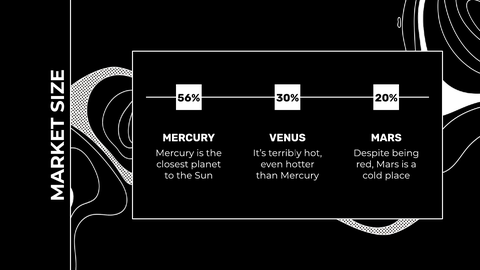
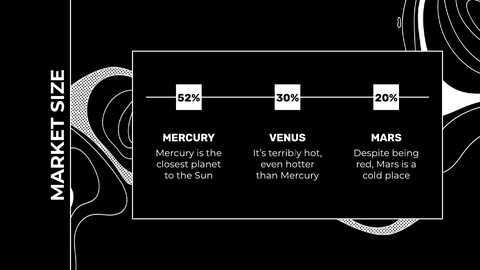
56%: 56% -> 52%
